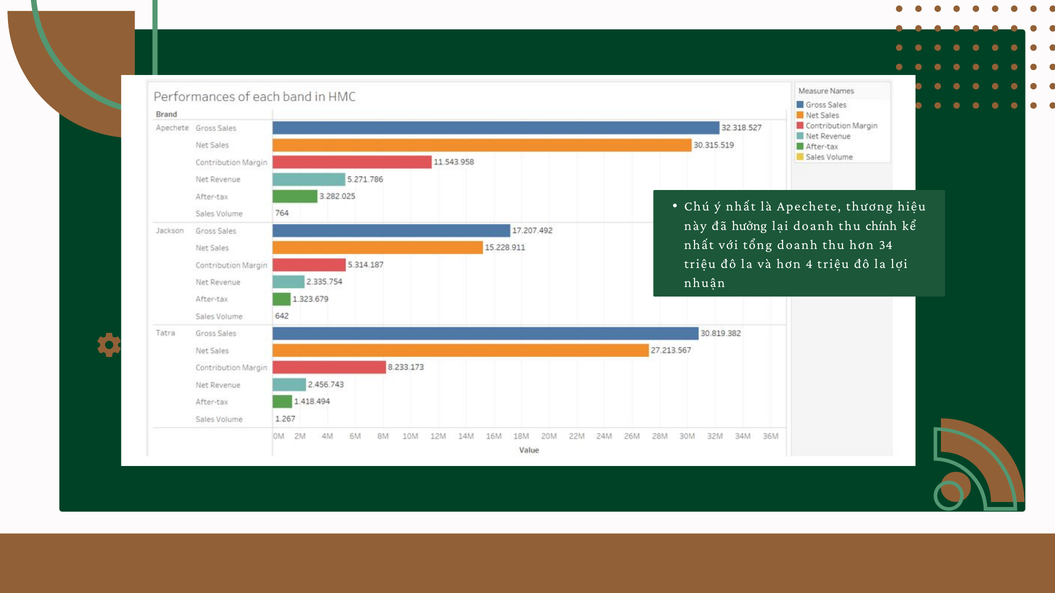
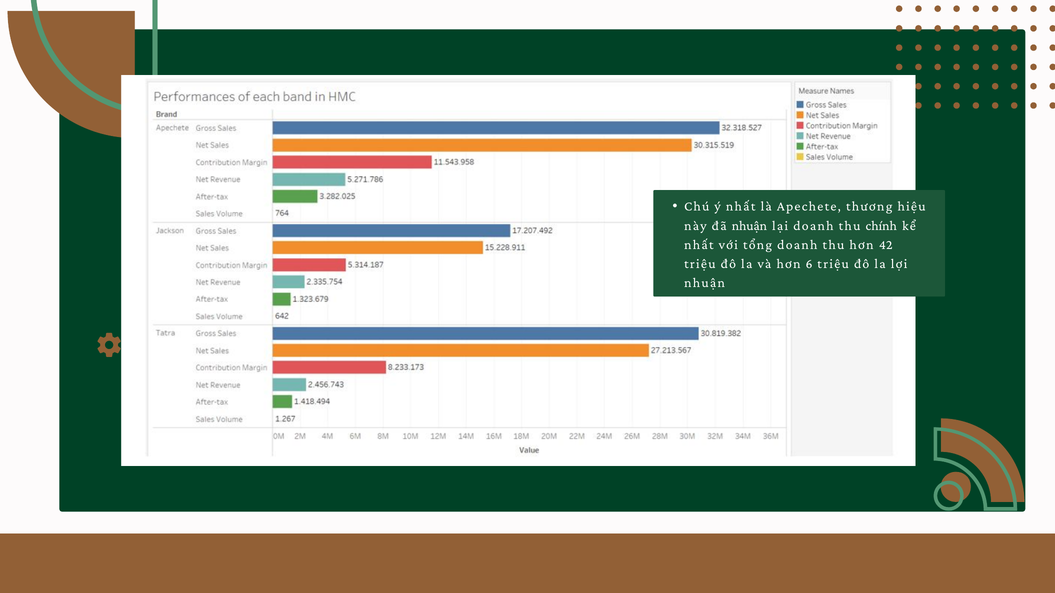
đã hưởng: hưởng -> nhuận
34: 34 -> 42
4: 4 -> 6
